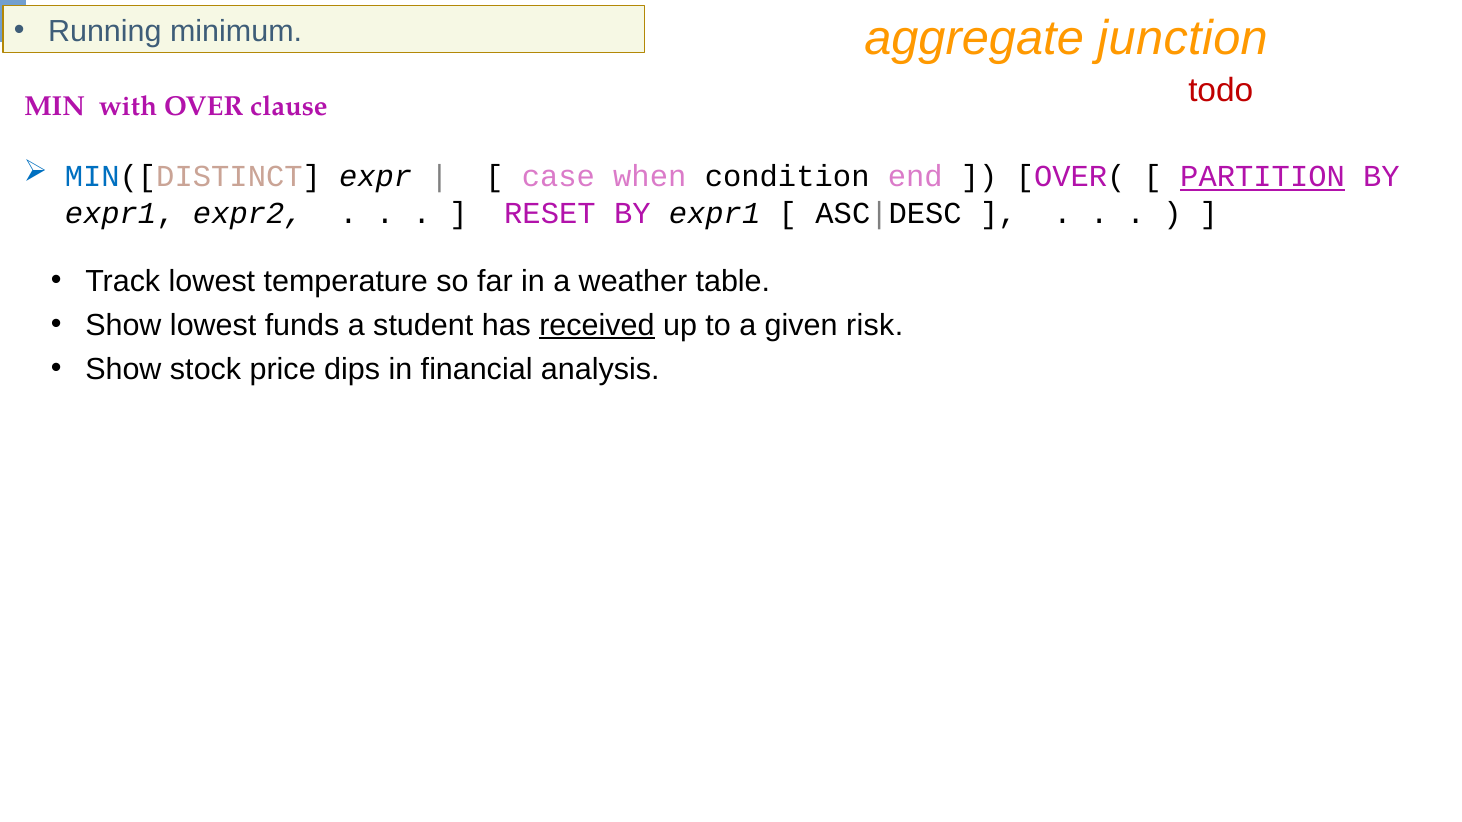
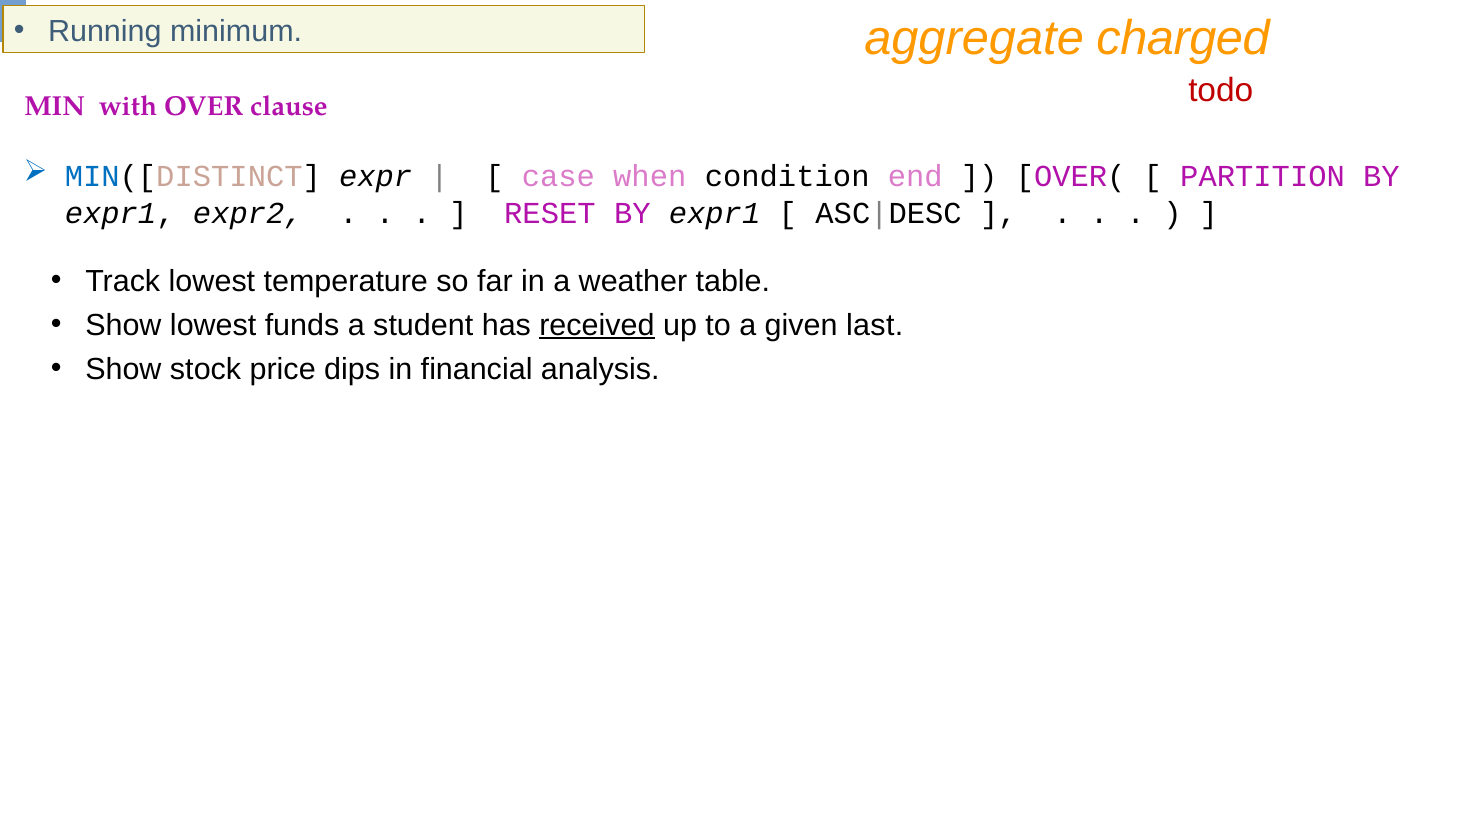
junction: junction -> charged
PARTITION underline: present -> none
risk: risk -> last
